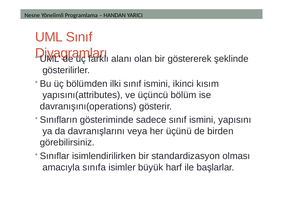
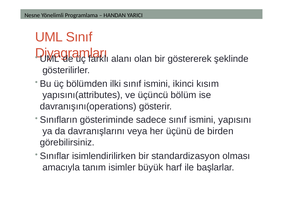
sınıfa: sınıfa -> tanım
